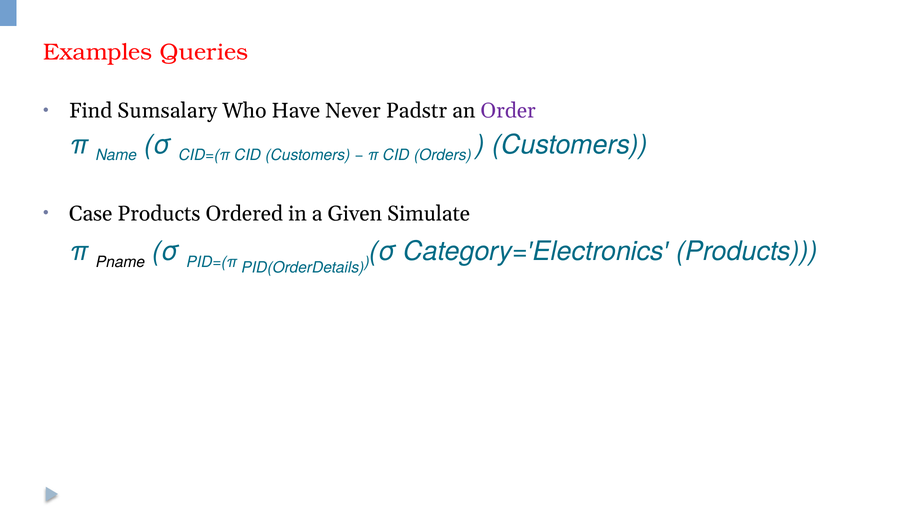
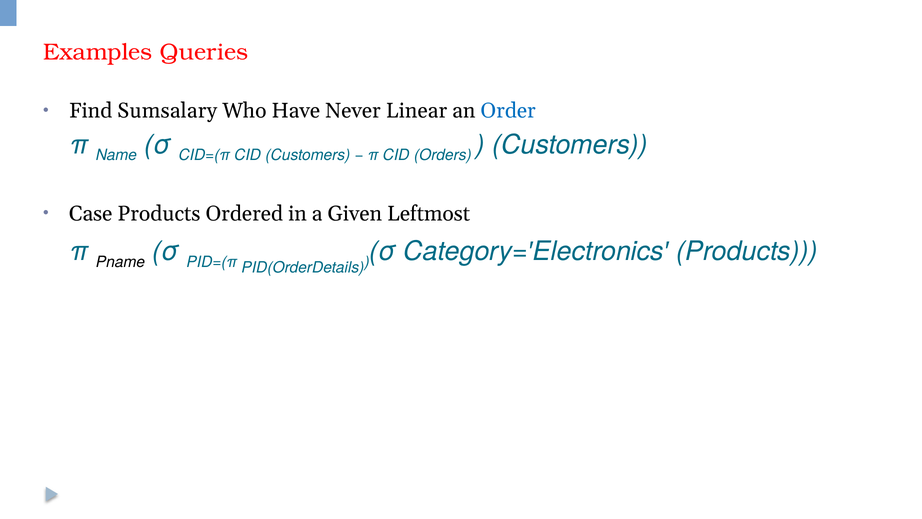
Padstr: Padstr -> Linear
Order colour: purple -> blue
Simulate: Simulate -> Leftmost
